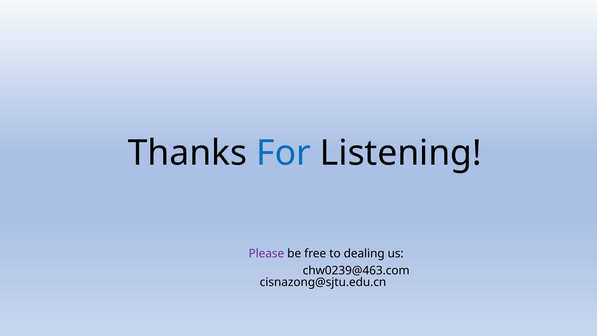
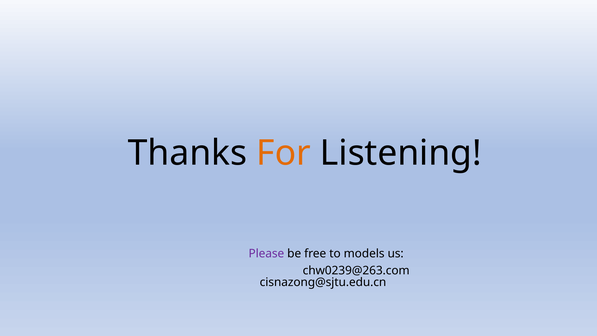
For colour: blue -> orange
dealing: dealing -> models
chw0239@463.com: chw0239@463.com -> chw0239@263.com
